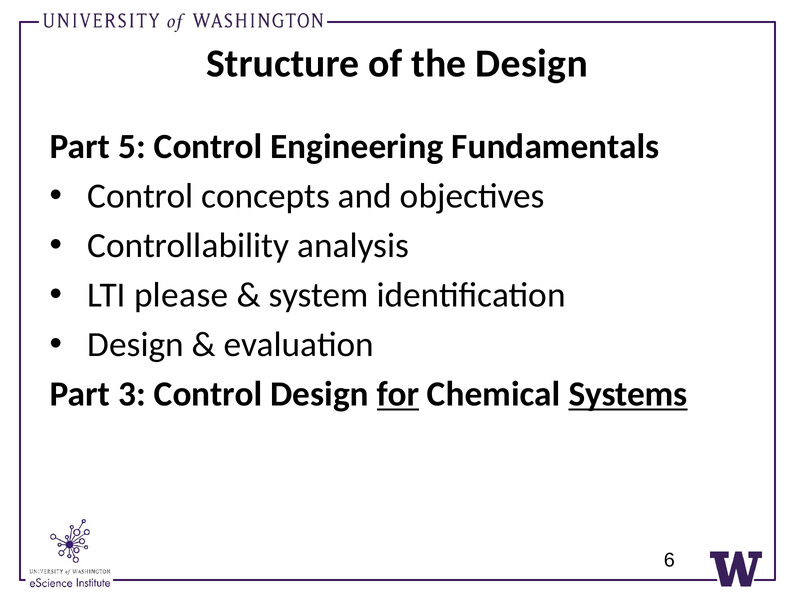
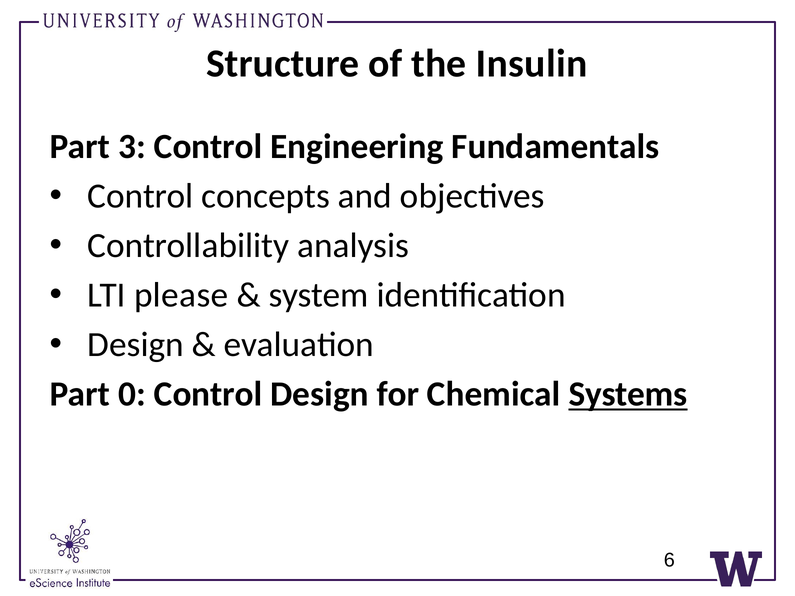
the Design: Design -> Insulin
5: 5 -> 3
3: 3 -> 0
for underline: present -> none
